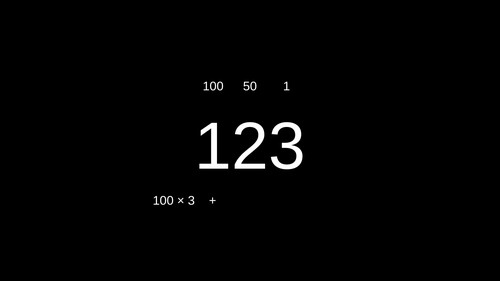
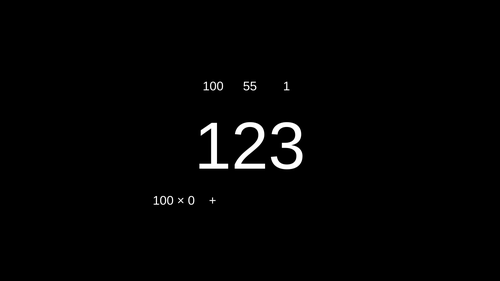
50: 50 -> 55
3: 3 -> 0
